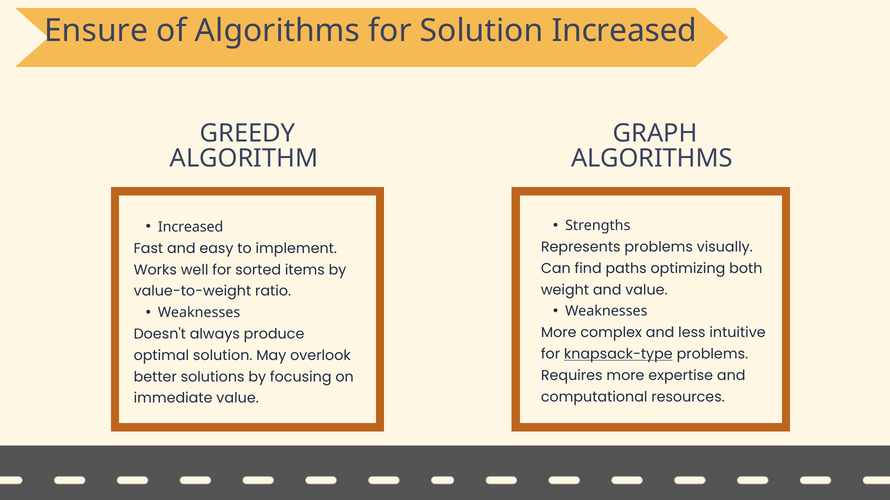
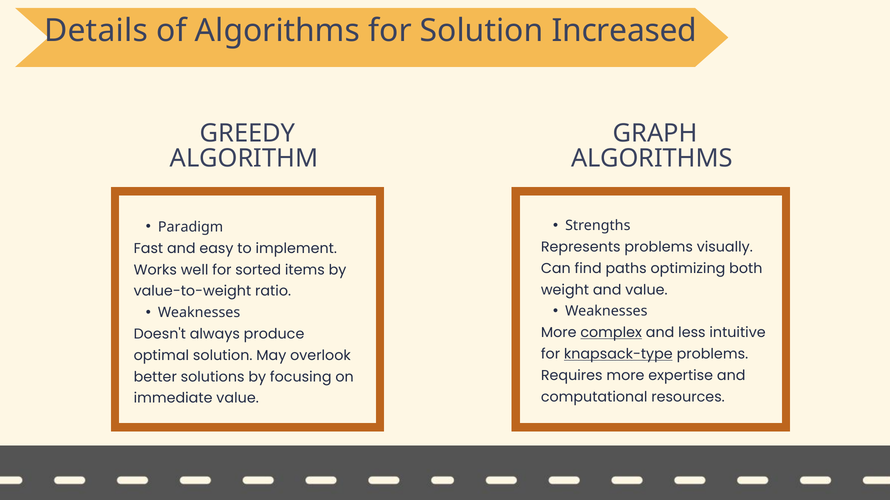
Ensure: Ensure -> Details
Increased at (191, 227): Increased -> Paradigm
complex underline: none -> present
